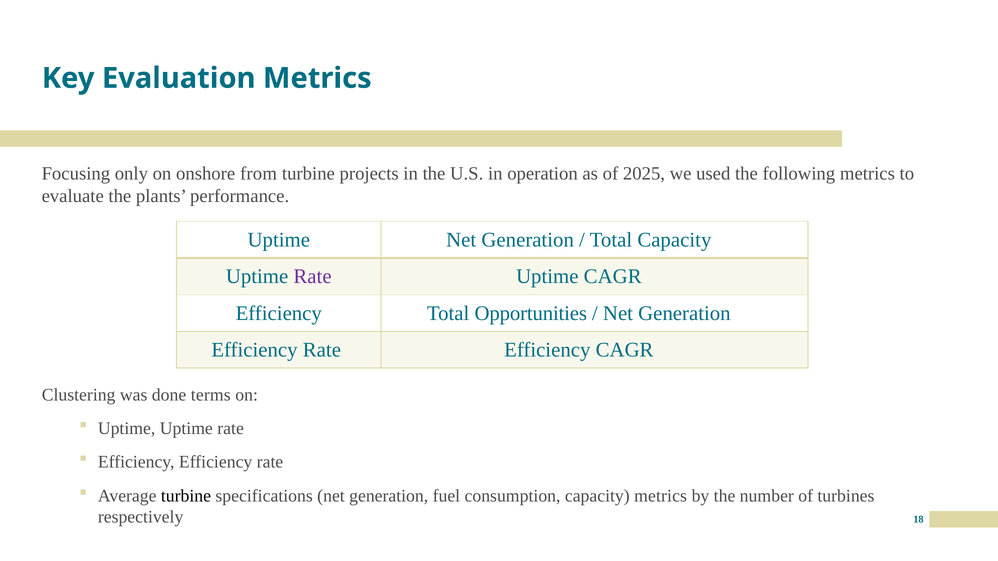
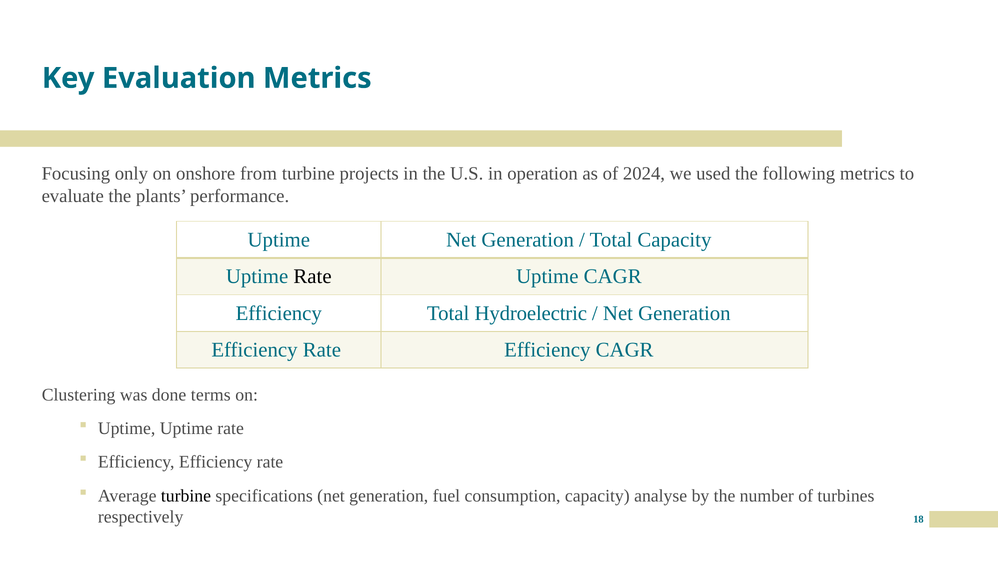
2025: 2025 -> 2024
Rate at (313, 277) colour: purple -> black
Opportunities: Opportunities -> Hydroelectric
capacity metrics: metrics -> analyse
